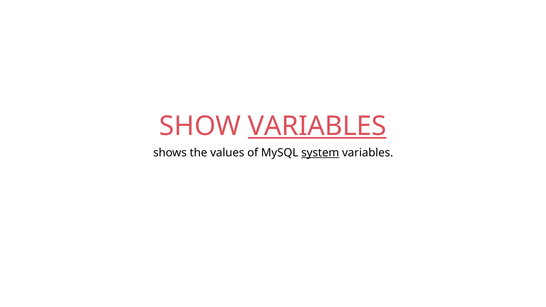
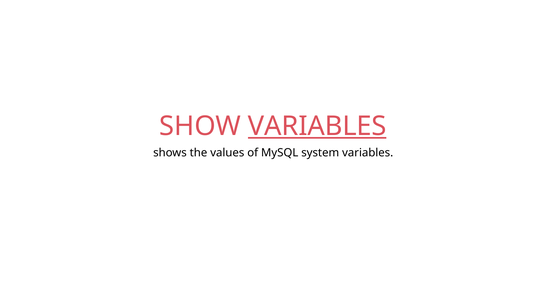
system underline: present -> none
